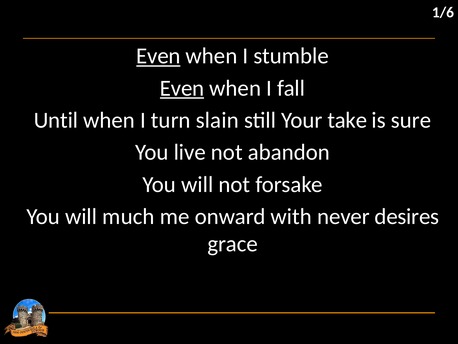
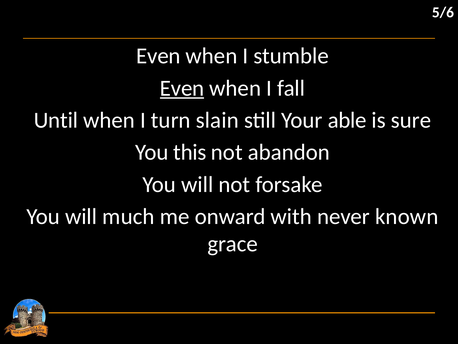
1/6: 1/6 -> 5/6
Even at (158, 56) underline: present -> none
take: take -> able
live: live -> this
desires: desires -> known
